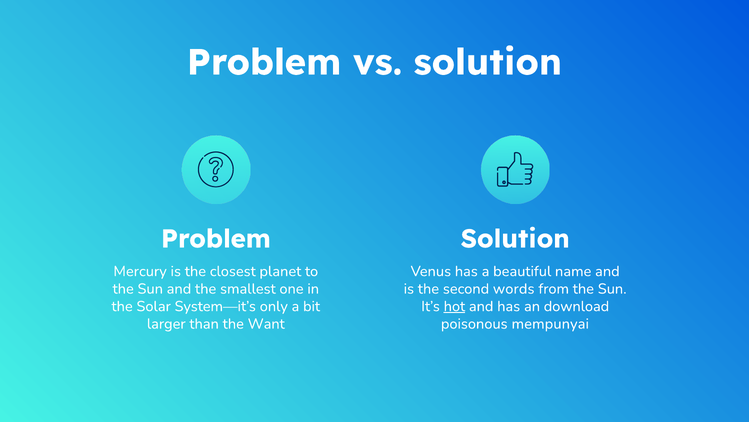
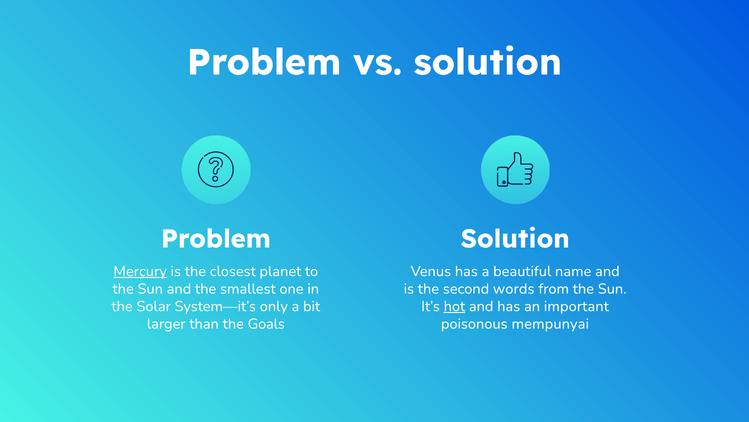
Mercury underline: none -> present
download: download -> important
Want: Want -> Goals
